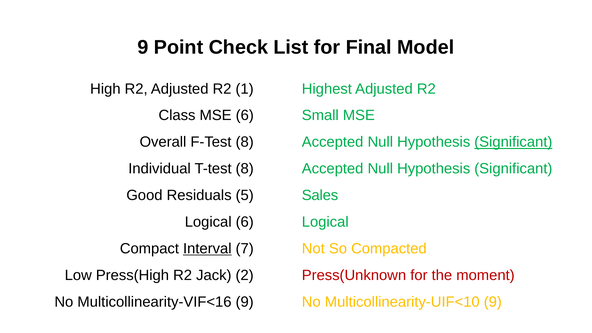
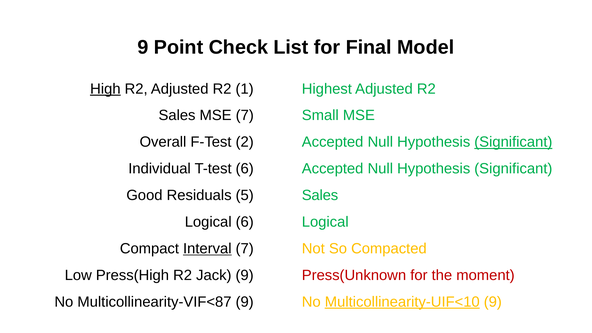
High underline: none -> present
Class at (177, 115): Class -> Sales
MSE 6: 6 -> 7
F-Test 8: 8 -> 2
T-test 8: 8 -> 6
Jack 2: 2 -> 9
Multicollinearity-VIF<16: Multicollinearity-VIF<16 -> Multicollinearity-VIF<87
Multicollinearity-UIF<10 underline: none -> present
